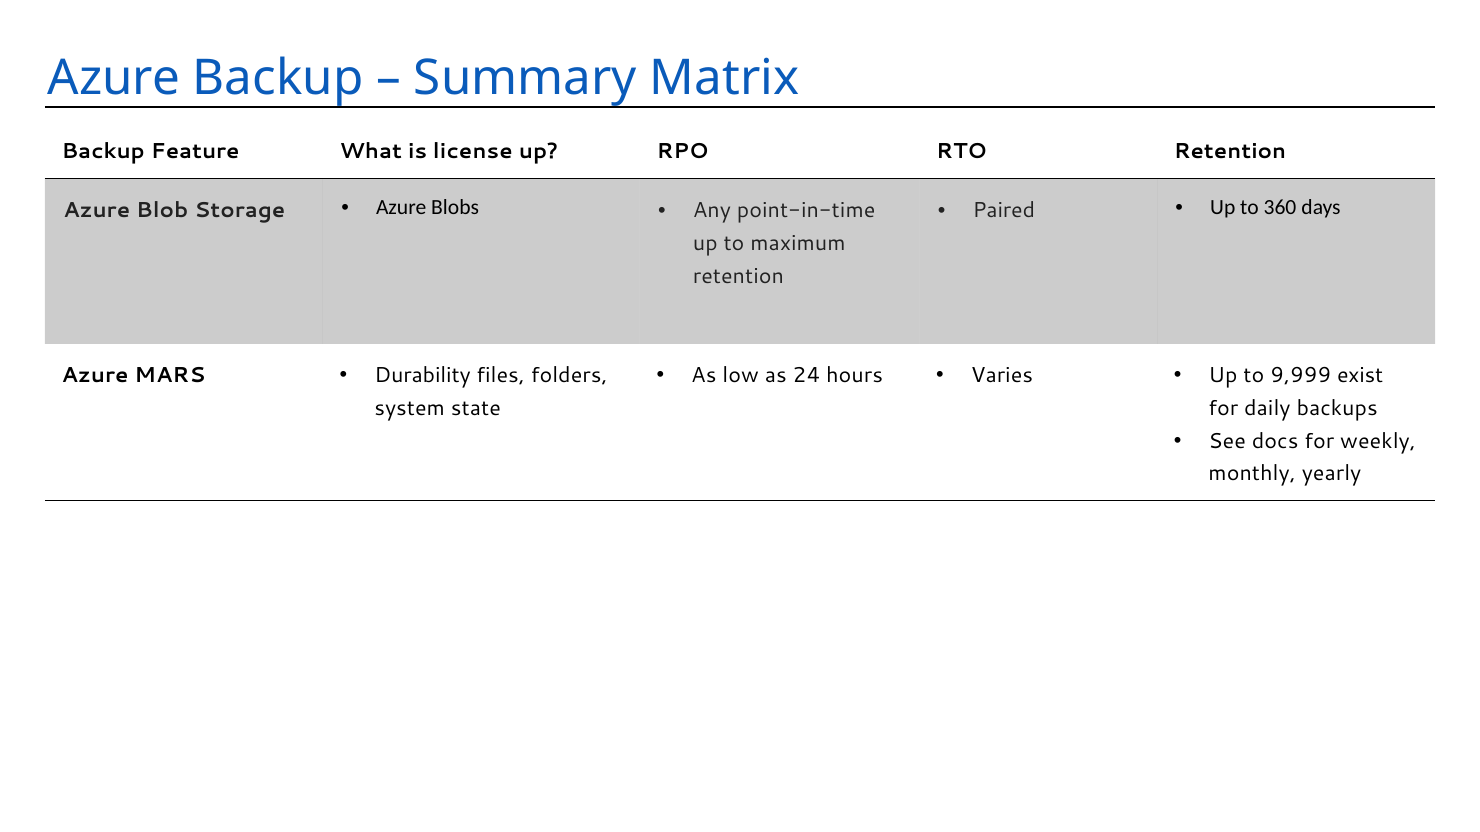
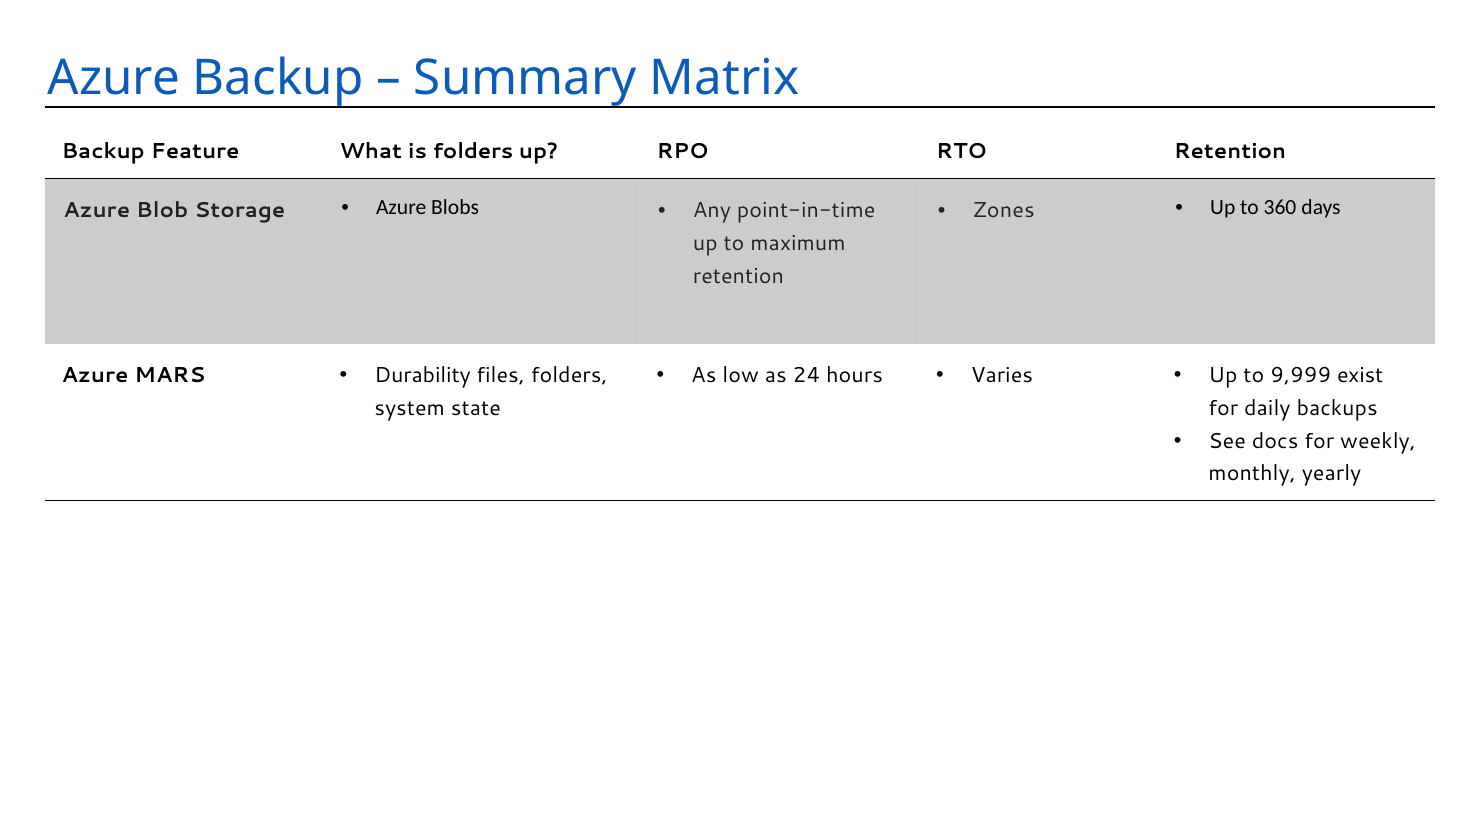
is license: license -> folders
Paired: Paired -> Zones
